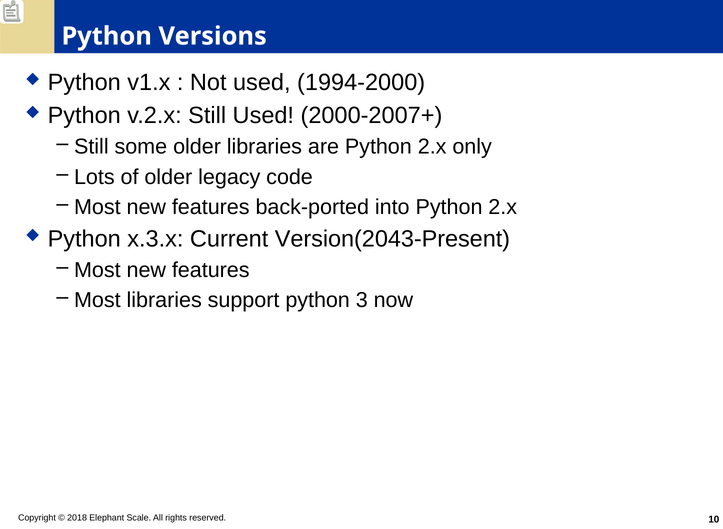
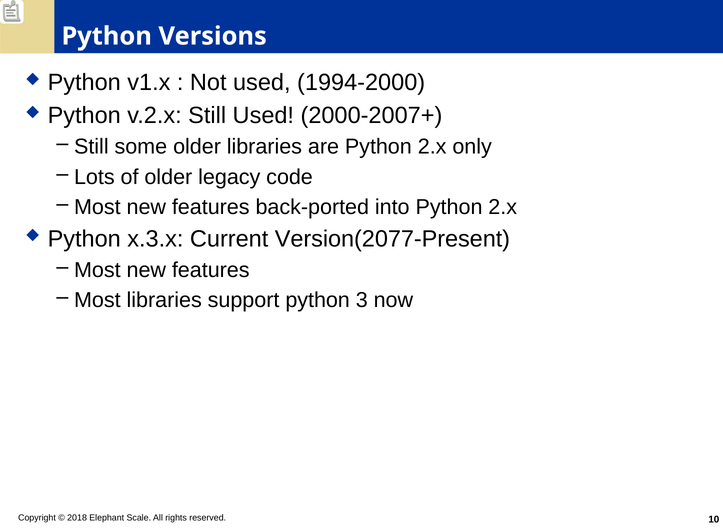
Version(2043-Present: Version(2043-Present -> Version(2077-Present
